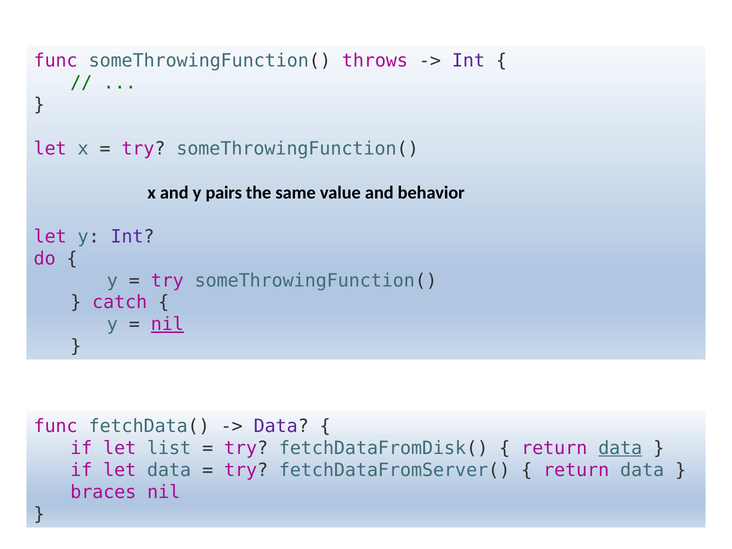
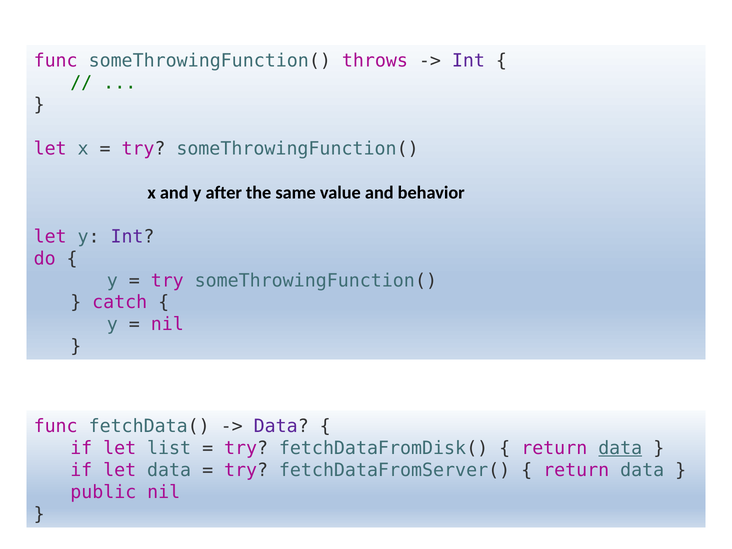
pairs: pairs -> after
nil at (167, 324) underline: present -> none
braces: braces -> public
